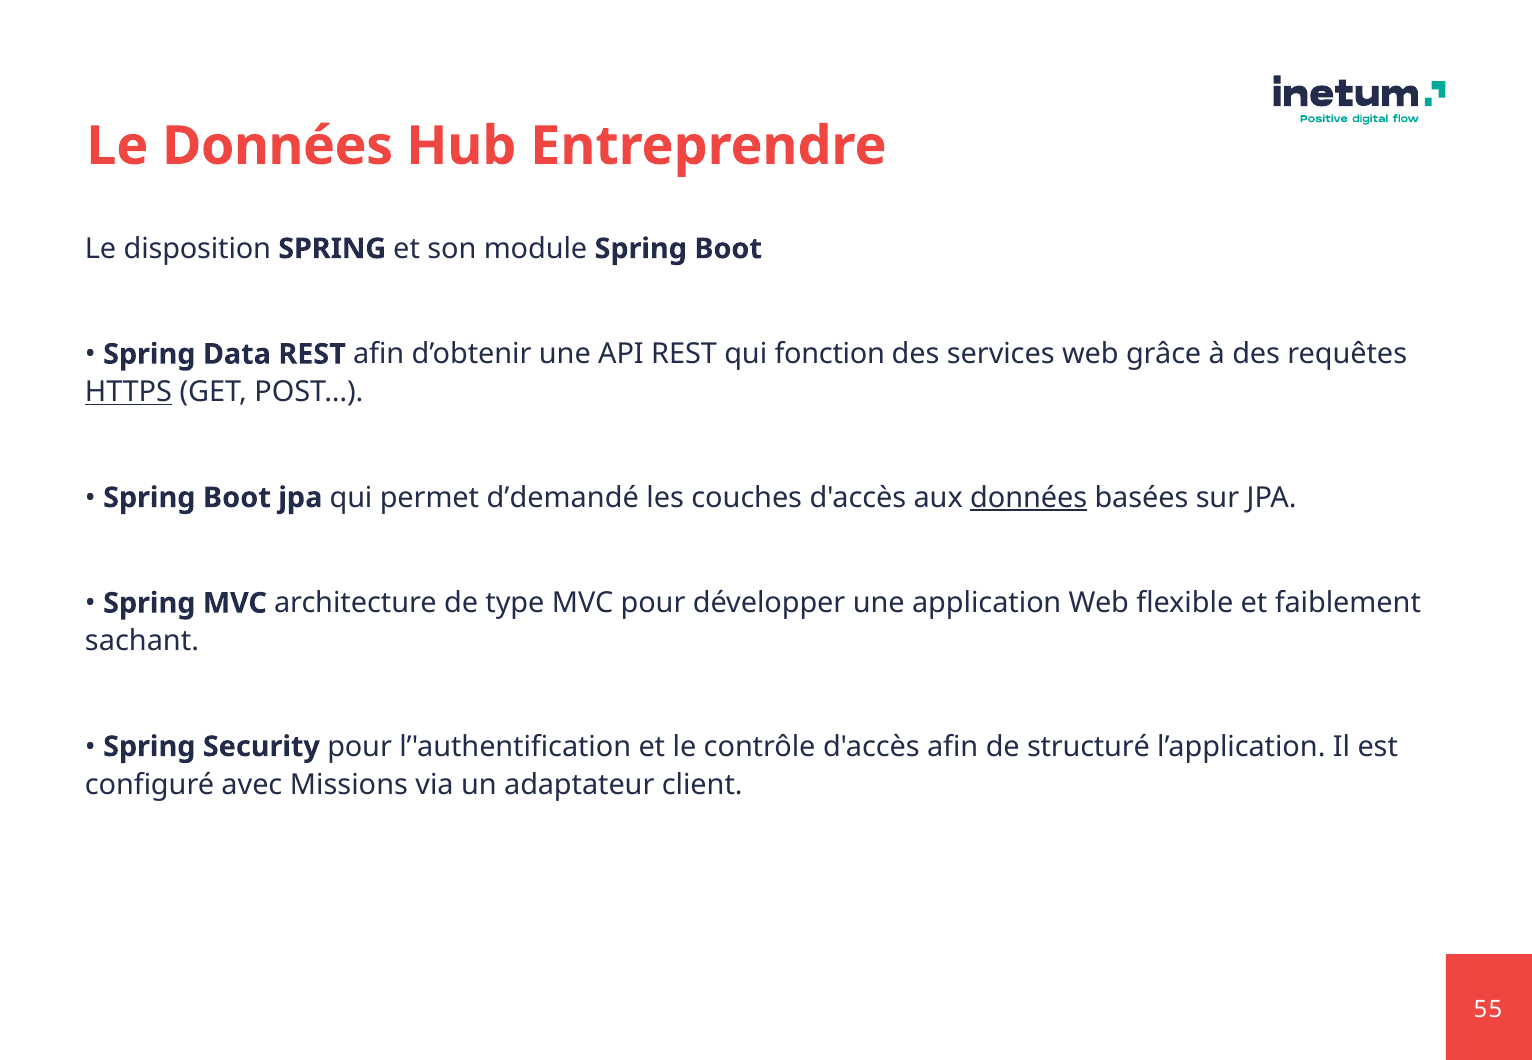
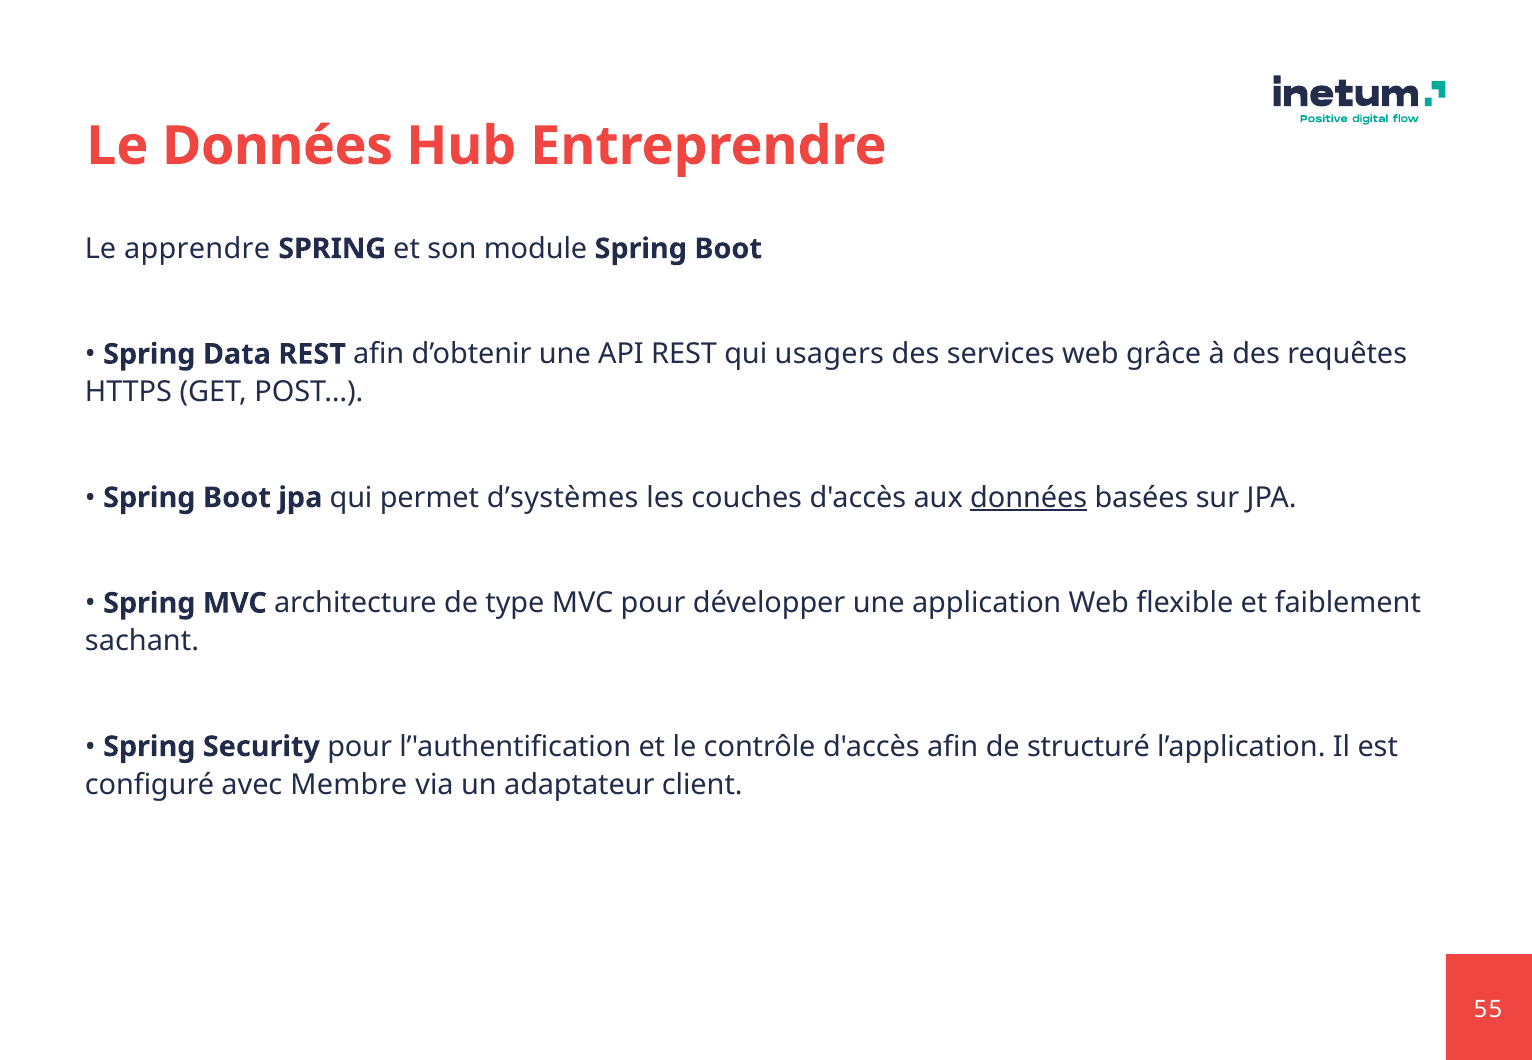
disposition: disposition -> apprendre
fonction: fonction -> usagers
HTTPS underline: present -> none
d’demandé: d’demandé -> d’systèmes
Missions: Missions -> Membre
